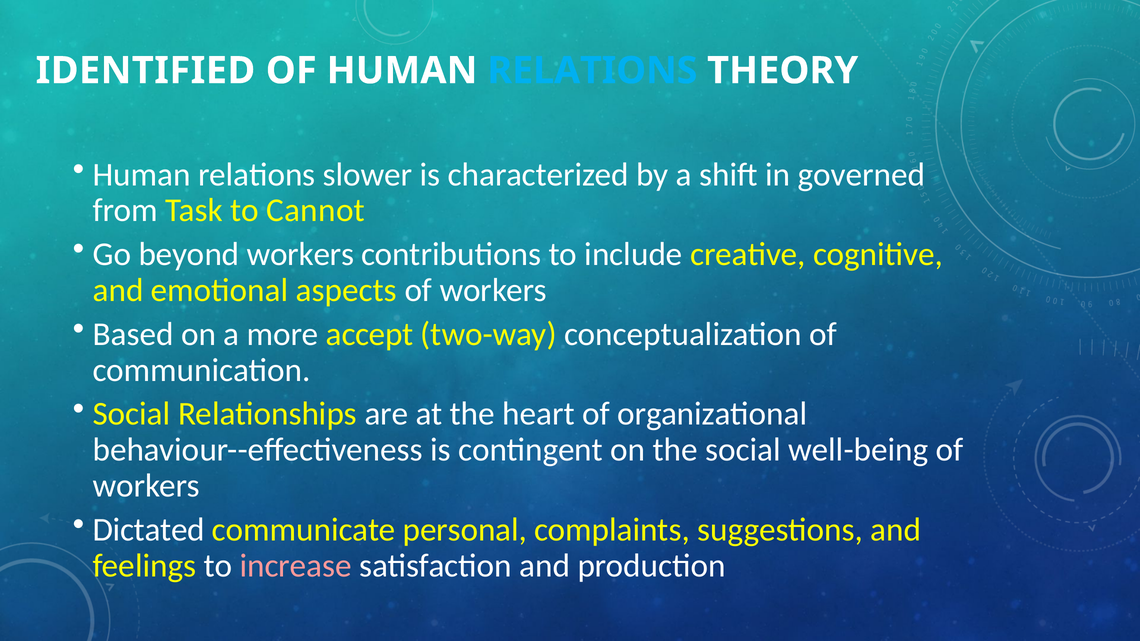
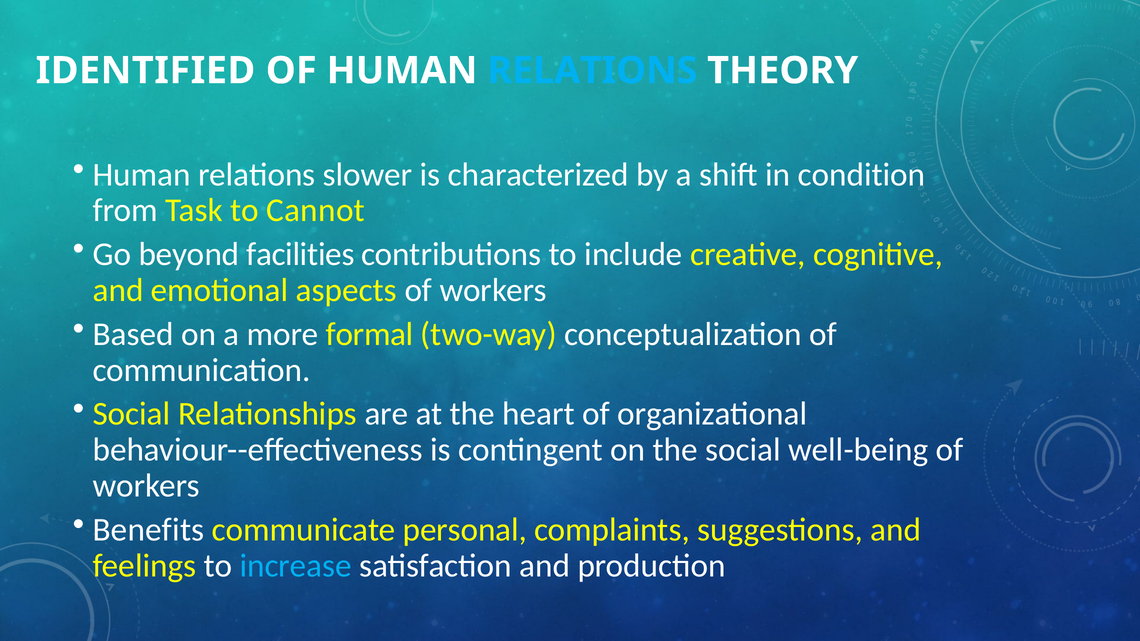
governed: governed -> condition
beyond workers: workers -> facilities
accept: accept -> formal
Dictated: Dictated -> Benefits
increase colour: pink -> light blue
